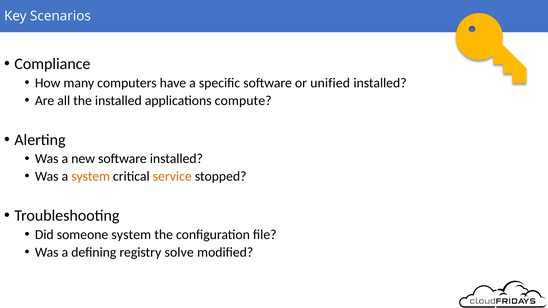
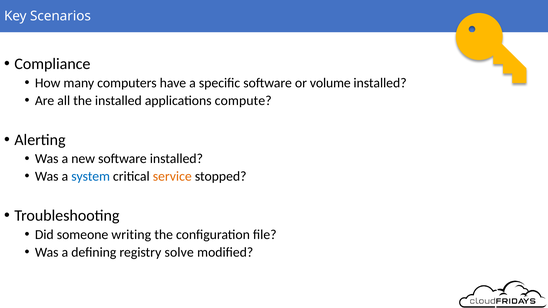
unified: unified -> volume
system at (91, 176) colour: orange -> blue
someone system: system -> writing
